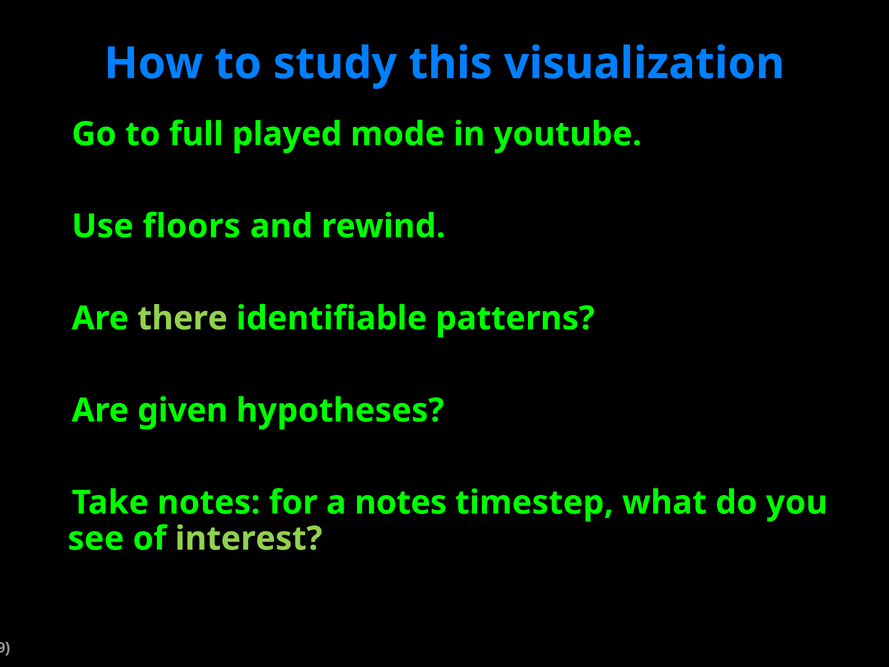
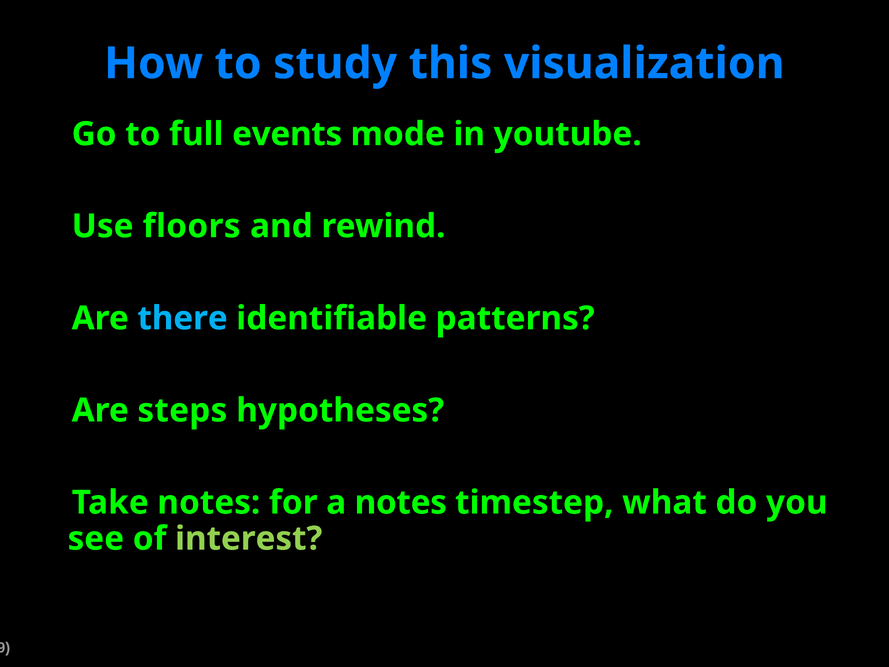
played: played -> events
there colour: light green -> light blue
given: given -> steps
